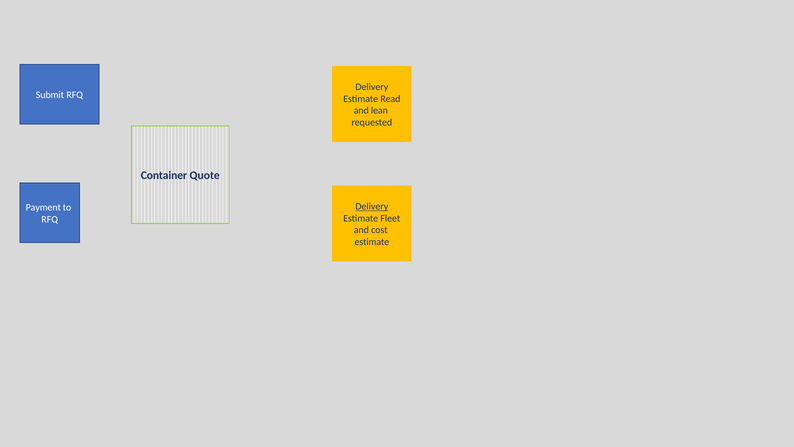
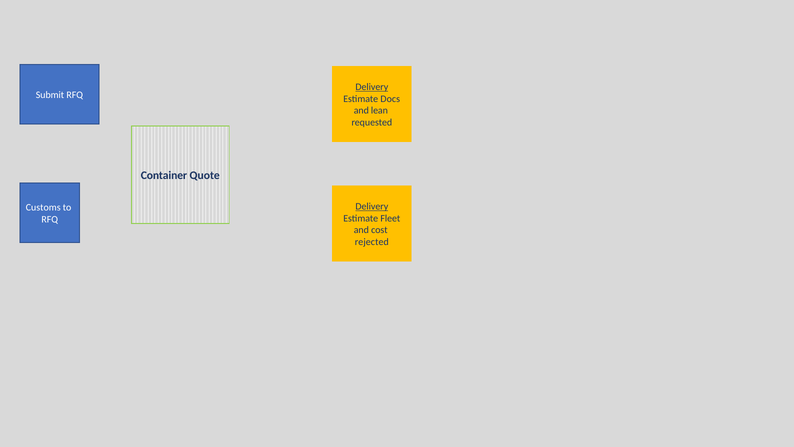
Delivery at (372, 87) underline: none -> present
Read: Read -> Docs
Payment: Payment -> Customs
estimate at (372, 242): estimate -> rejected
